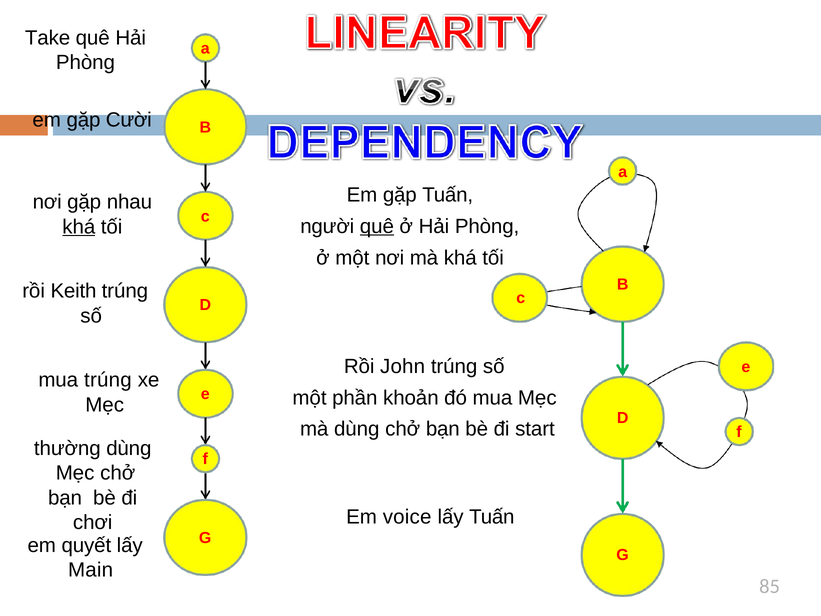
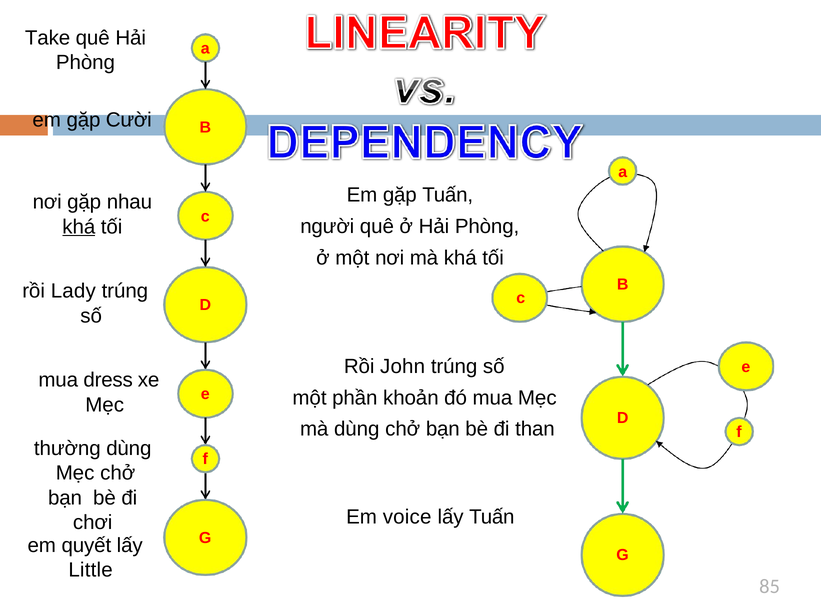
quê at (377, 226) underline: present -> none
Keith: Keith -> Lady
mua trúng: trúng -> dress
start: start -> than
Main: Main -> Little
